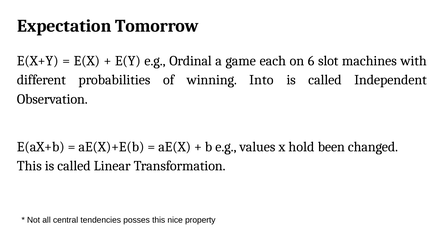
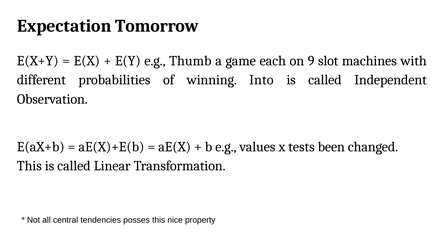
Ordinal: Ordinal -> Thumb
6: 6 -> 9
hold: hold -> tests
